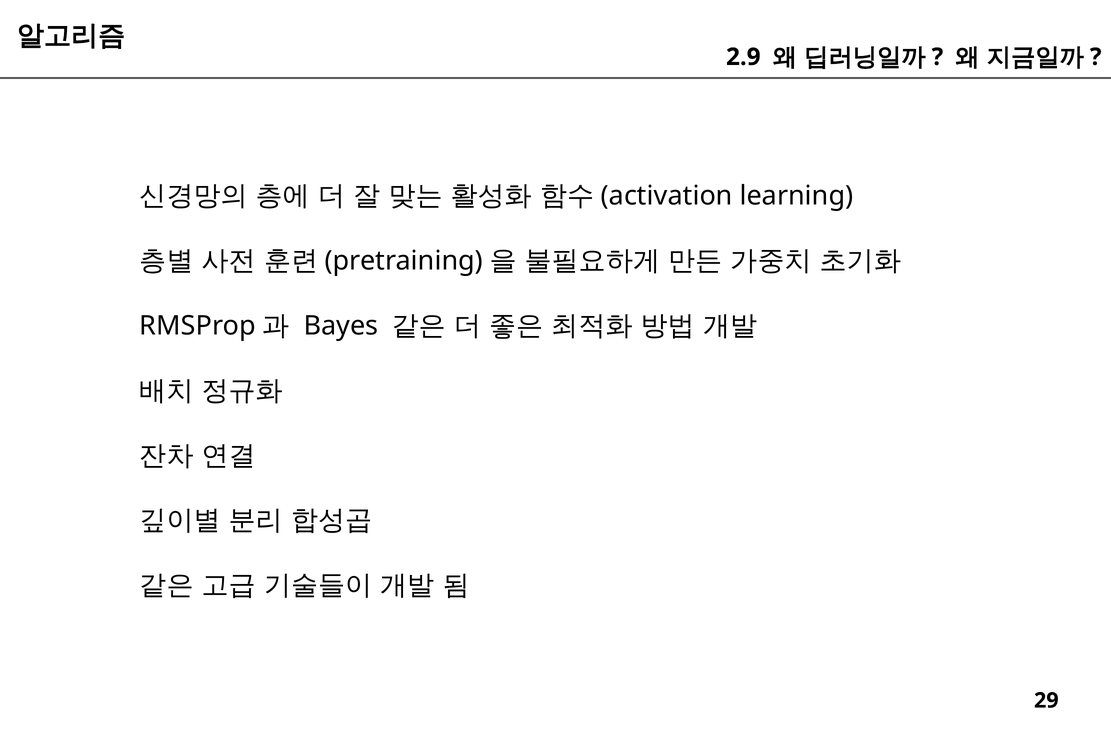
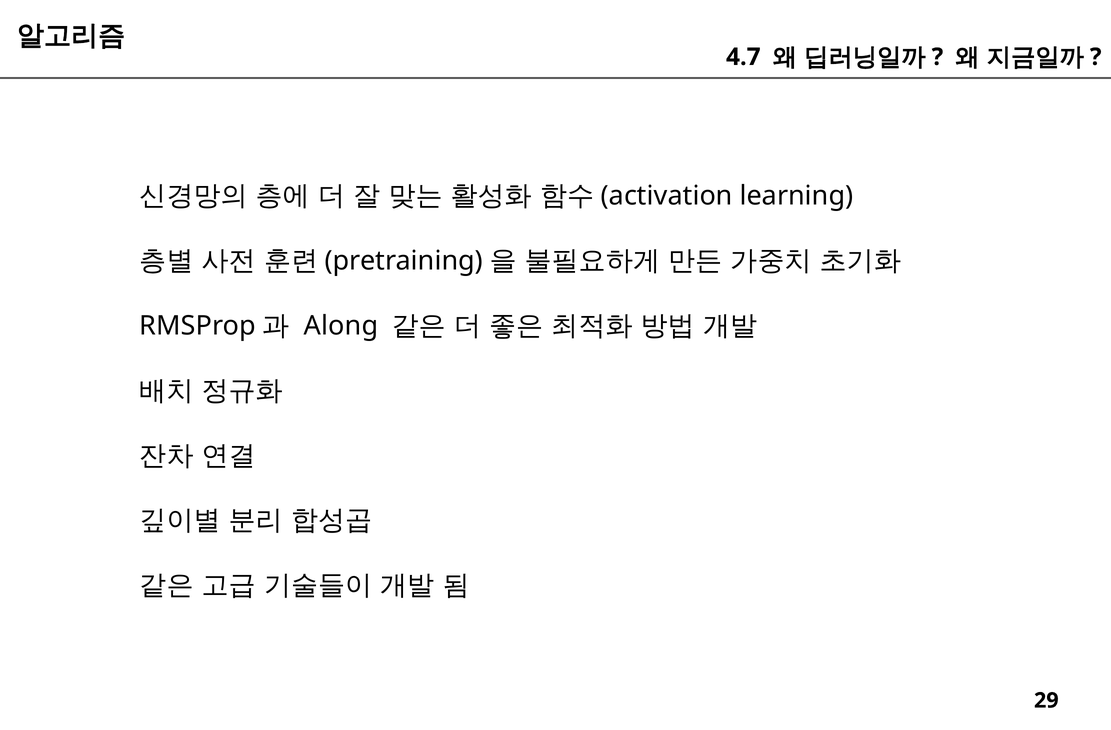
2.9: 2.9 -> 4.7
Bayes: Bayes -> Along
